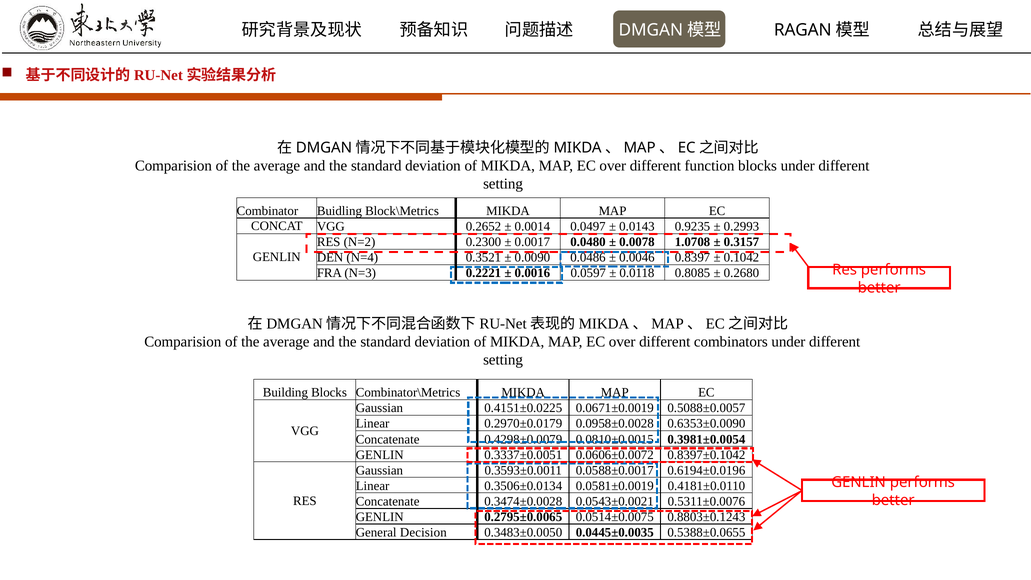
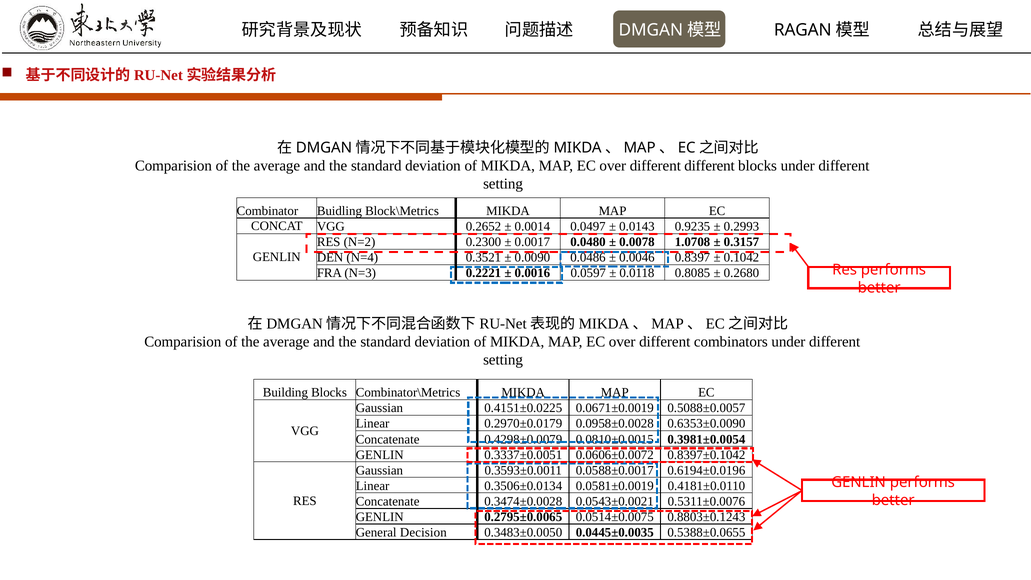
different function: function -> different
